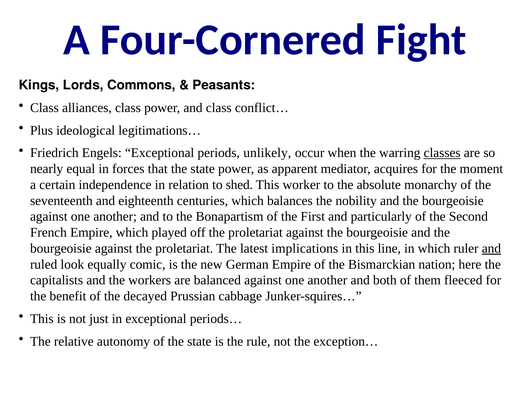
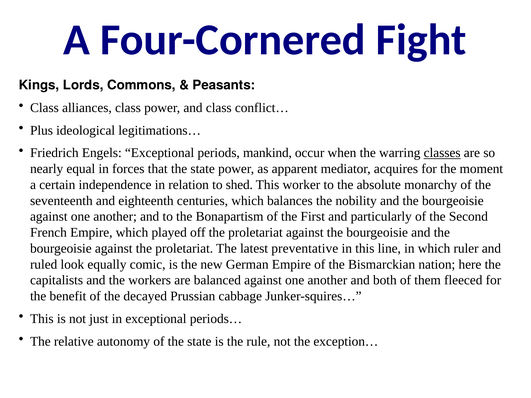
unlikely: unlikely -> mankind
implications: implications -> preventative
and at (491, 249) underline: present -> none
